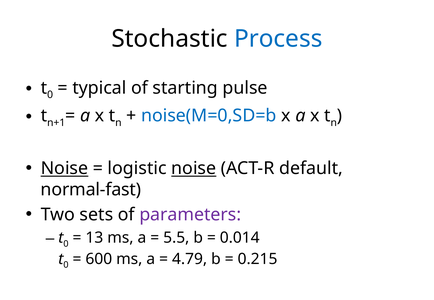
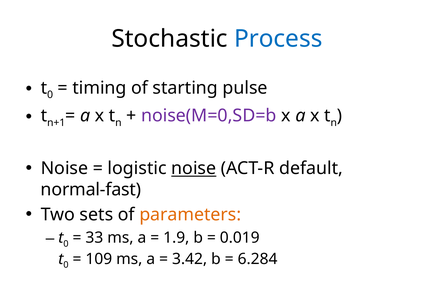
typical: typical -> timing
noise(M=0,SD=b colour: blue -> purple
Noise at (64, 169) underline: present -> none
parameters colour: purple -> orange
13: 13 -> 33
5.5: 5.5 -> 1.9
0.014: 0.014 -> 0.019
600: 600 -> 109
4.79: 4.79 -> 3.42
0.215: 0.215 -> 6.284
